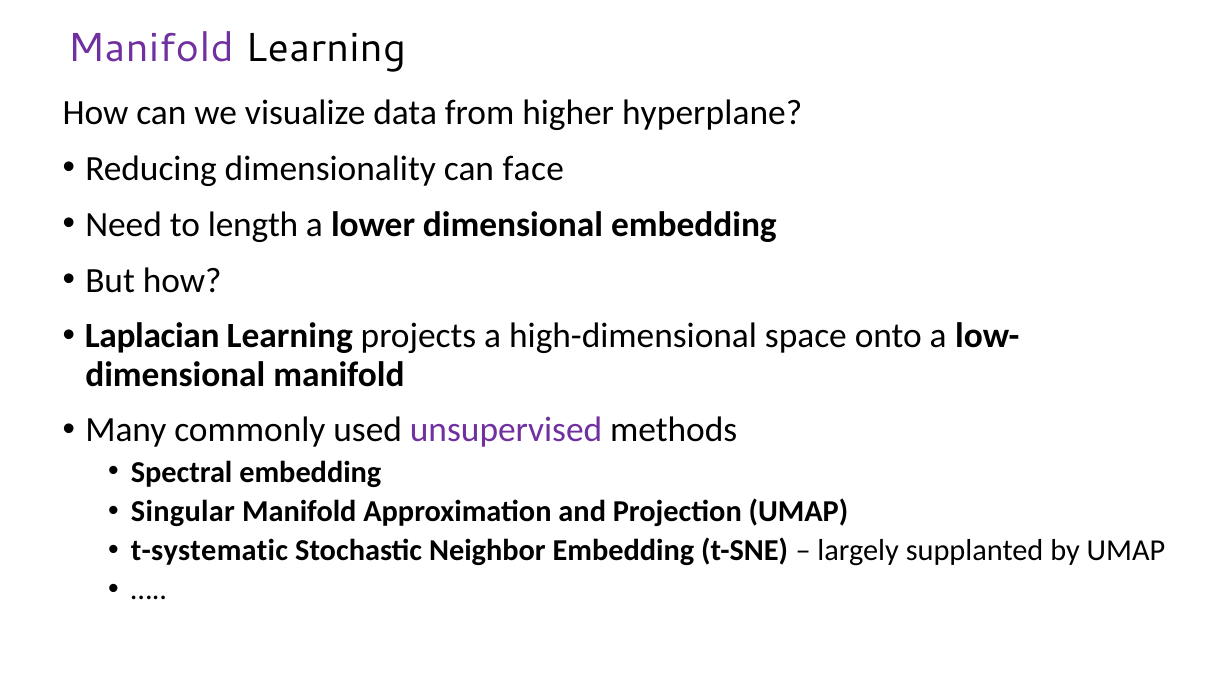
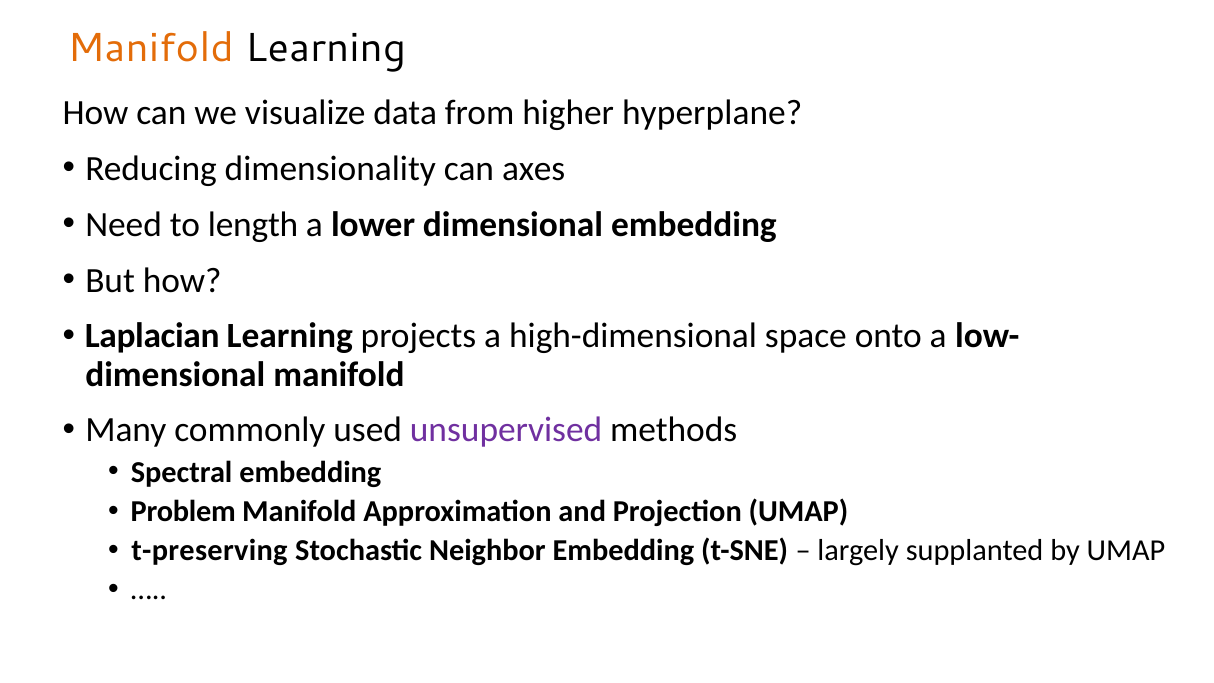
Manifold at (151, 48) colour: purple -> orange
face: face -> axes
Singular: Singular -> Problem
t-systematic: t-systematic -> t-preserving
